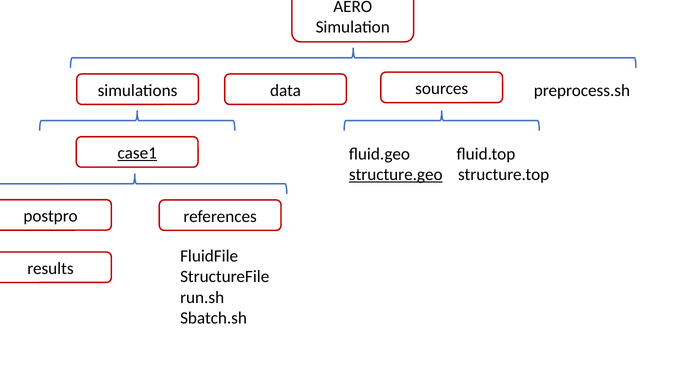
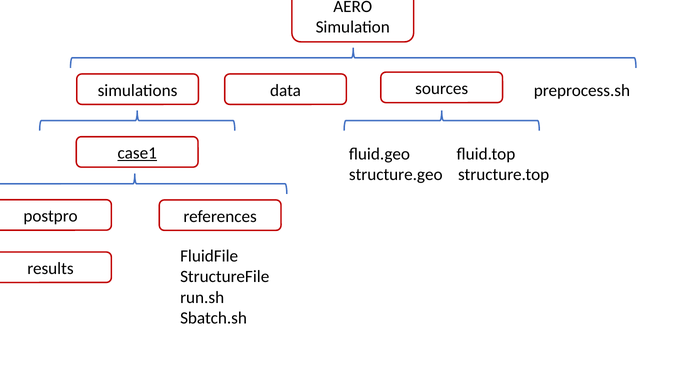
structure.geo underline: present -> none
